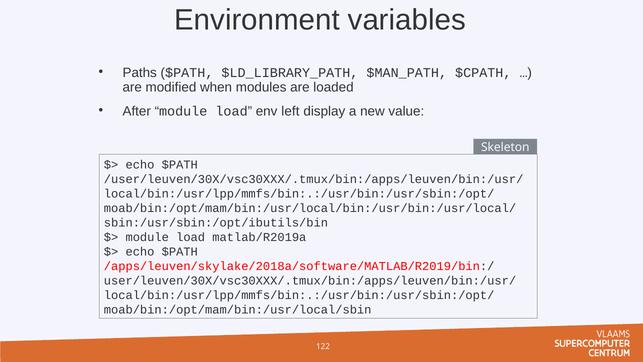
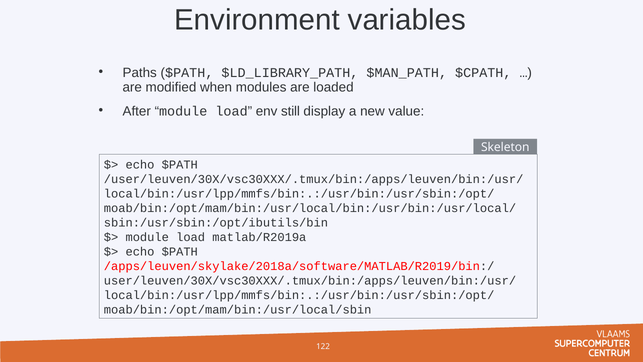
left: left -> still
